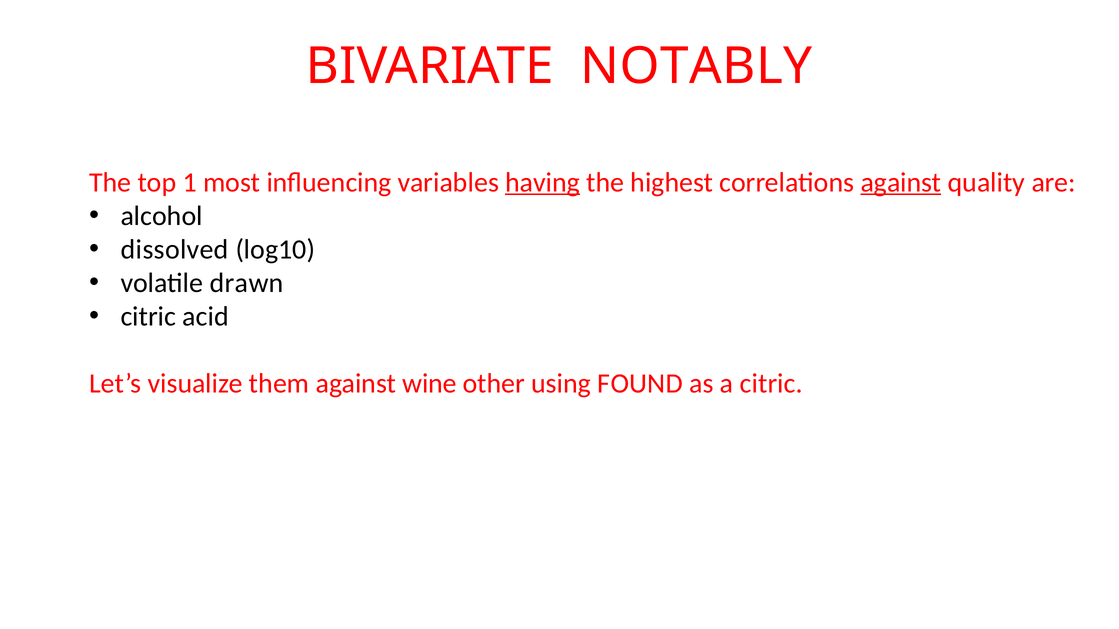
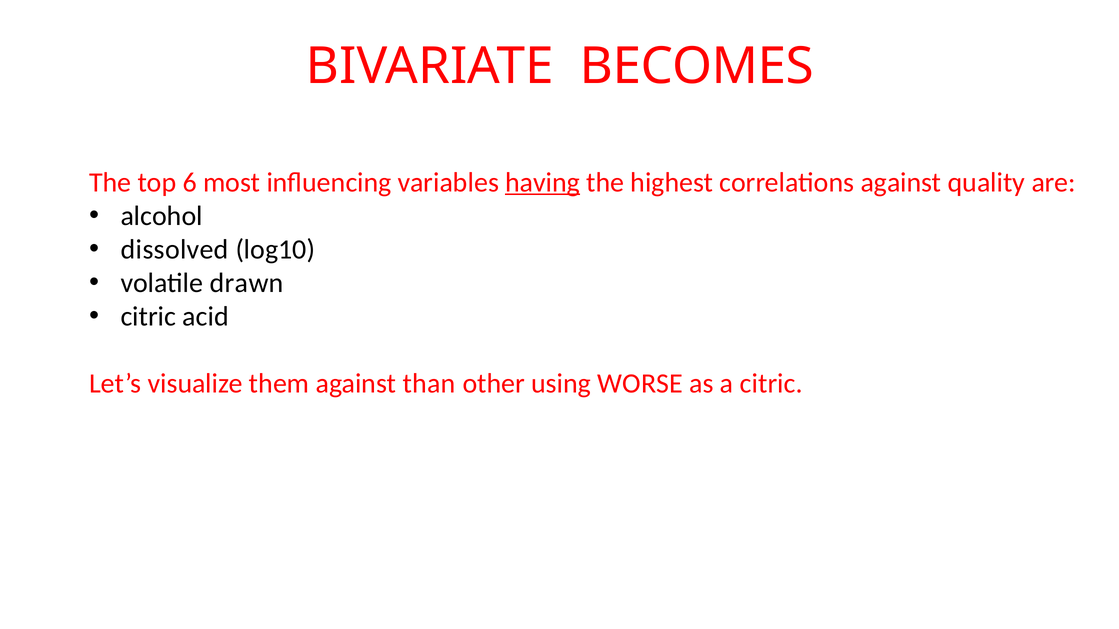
NOTABLY: NOTABLY -> BECOMES
1: 1 -> 6
against at (901, 182) underline: present -> none
wine: wine -> than
FOUND: FOUND -> WORSE
